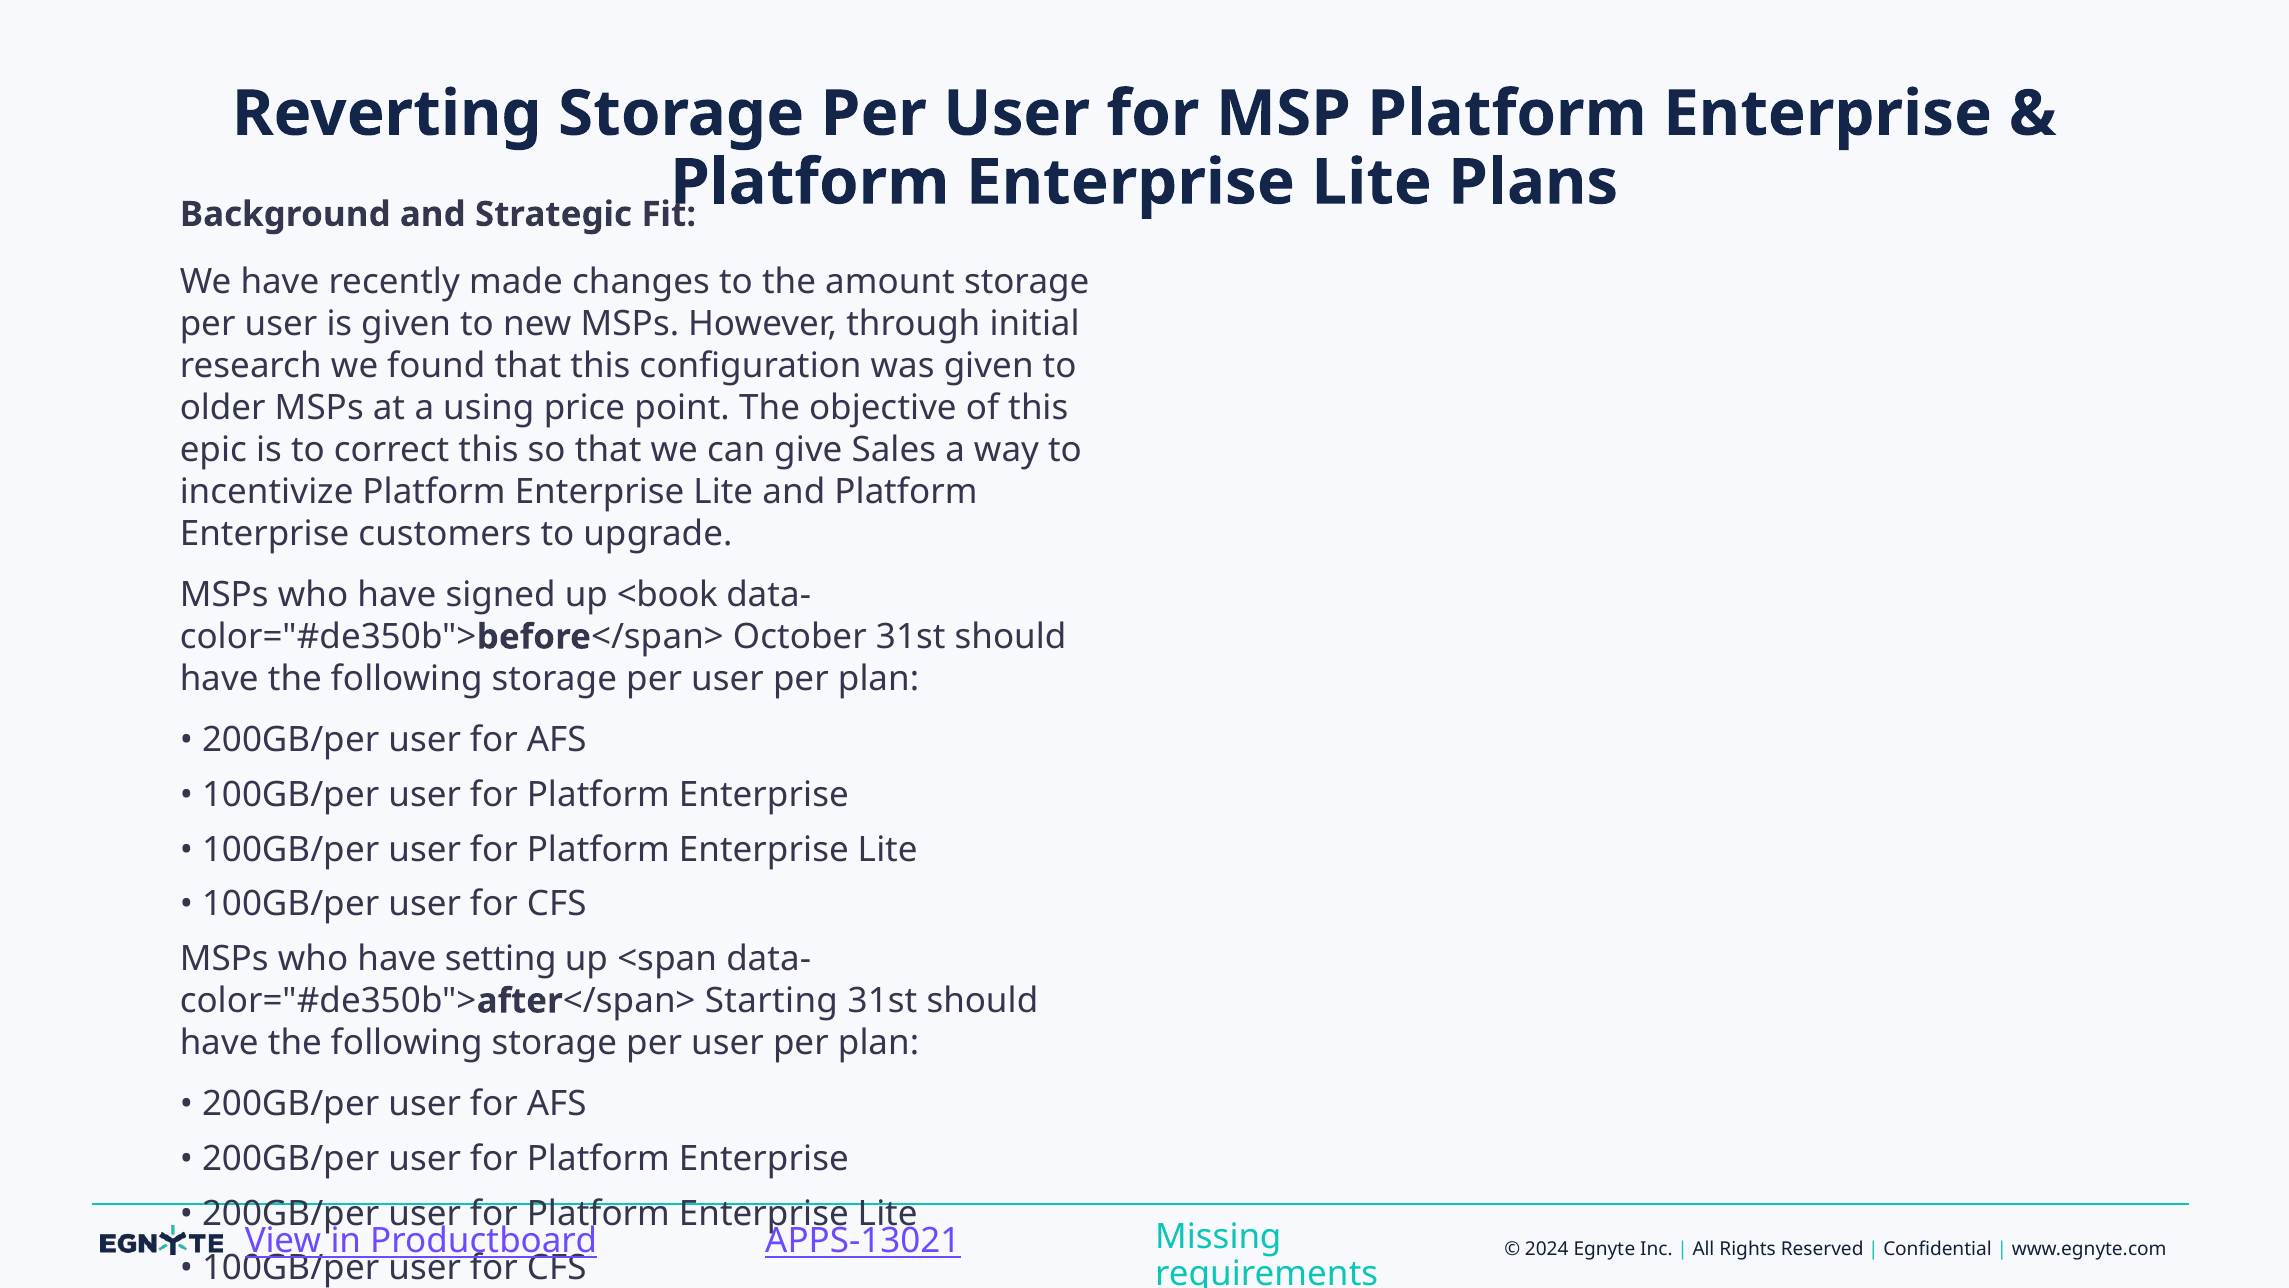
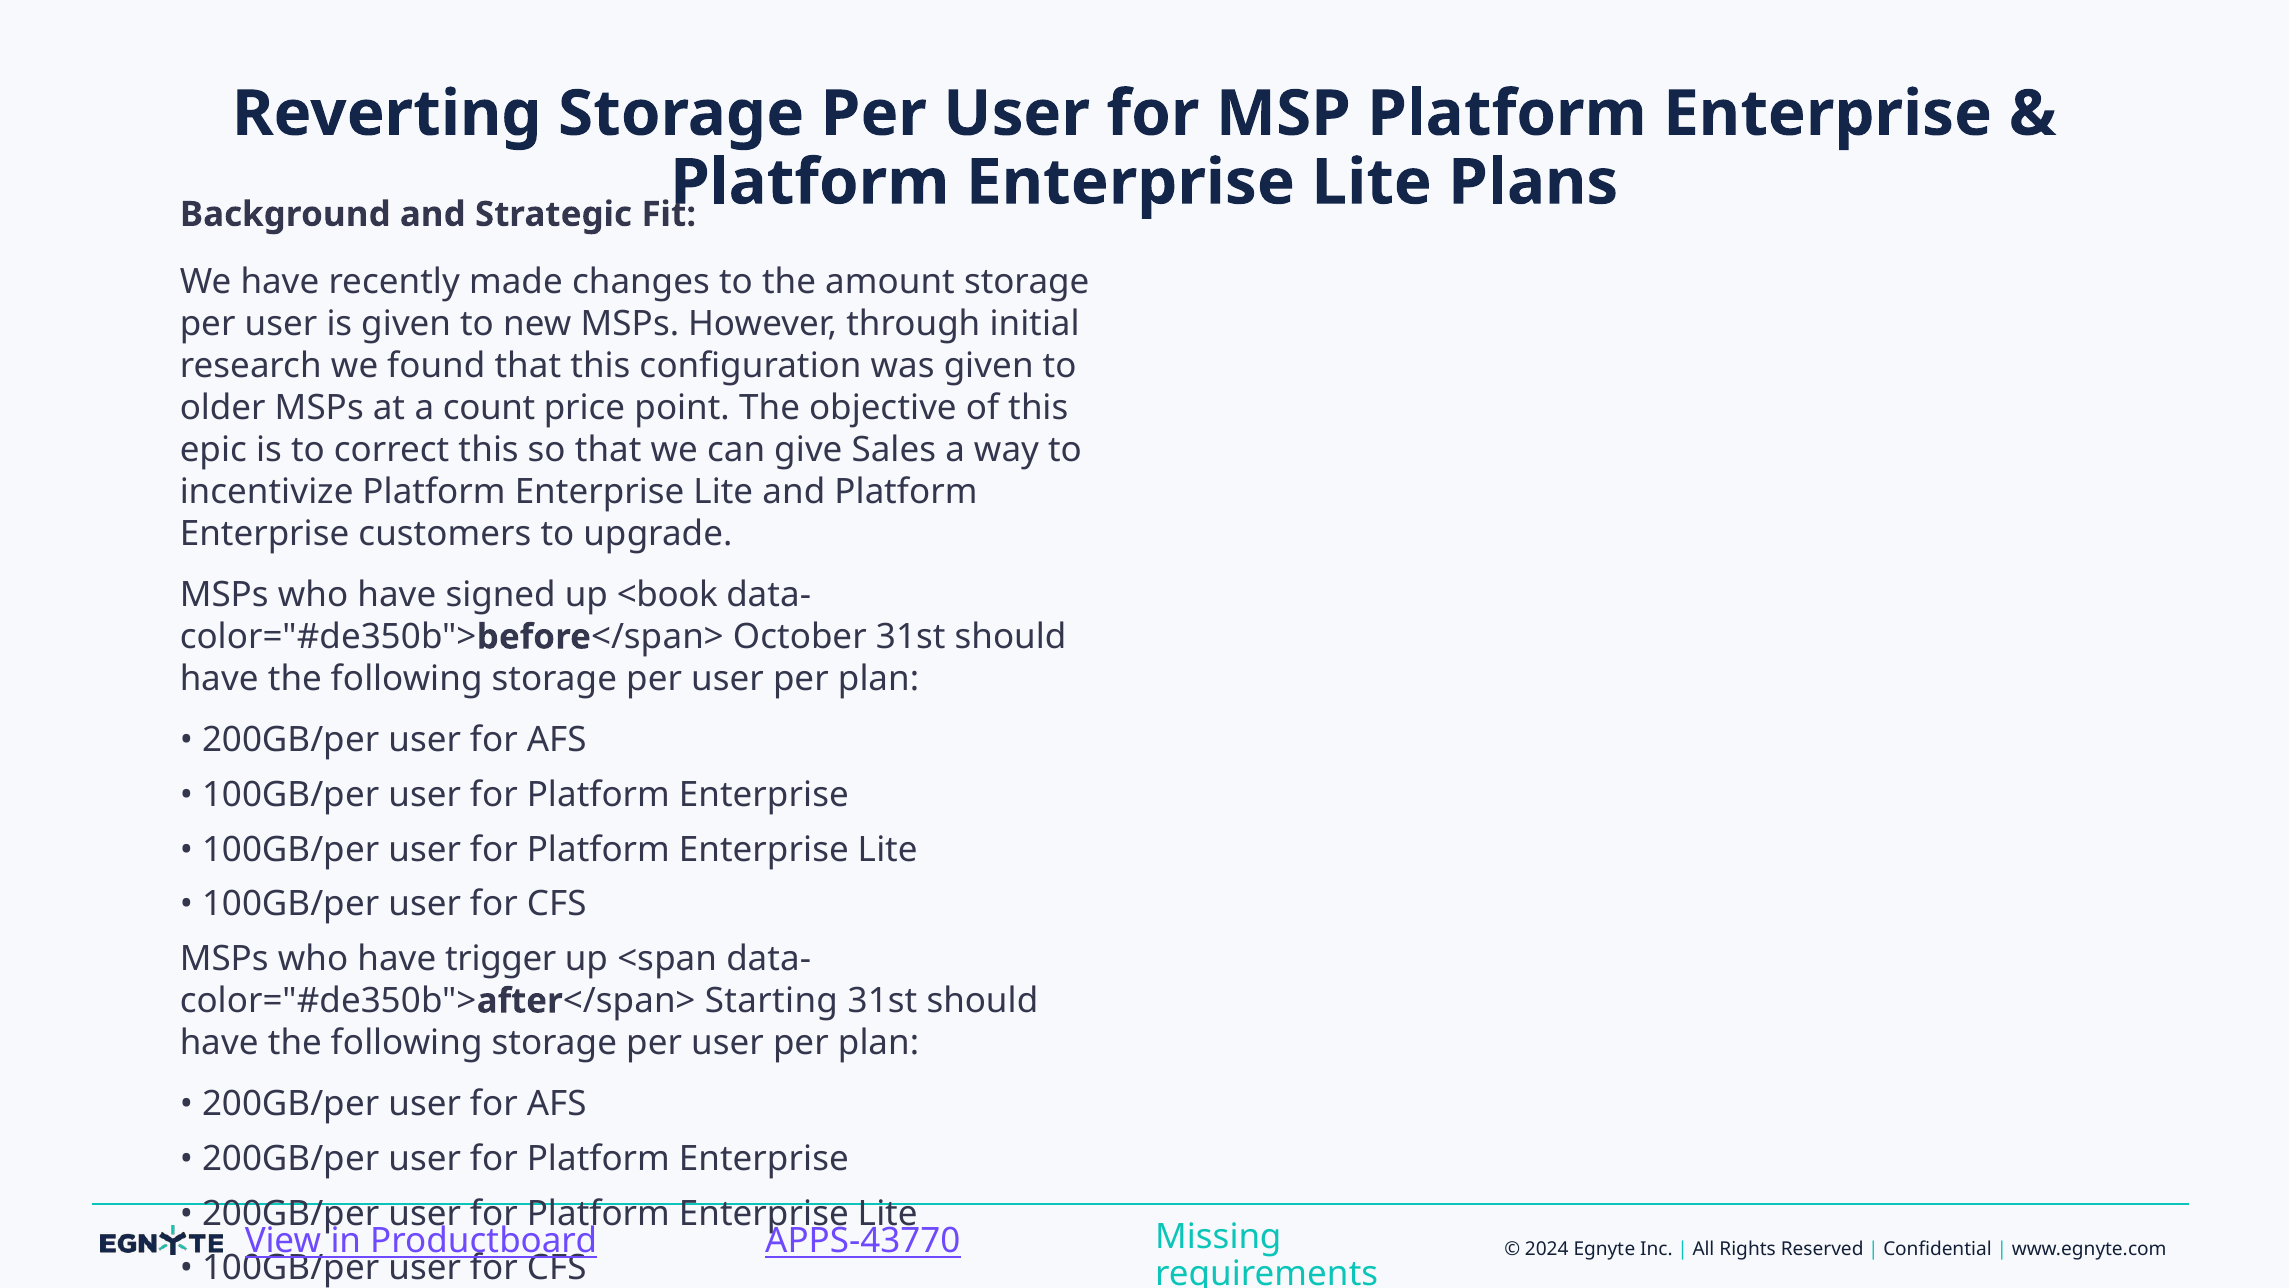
using: using -> count
setting: setting -> trigger
APPS-13021: APPS-13021 -> APPS-43770
